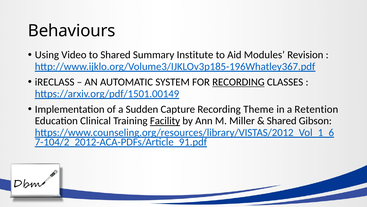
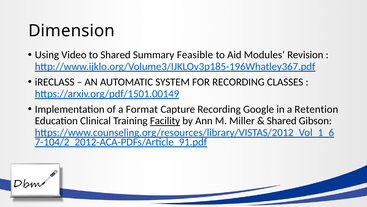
Behaviours: Behaviours -> Dimension
Institute: Institute -> Feasible
RECORDING at (238, 82) underline: present -> none
Sudden: Sudden -> Format
Theme: Theme -> Google
